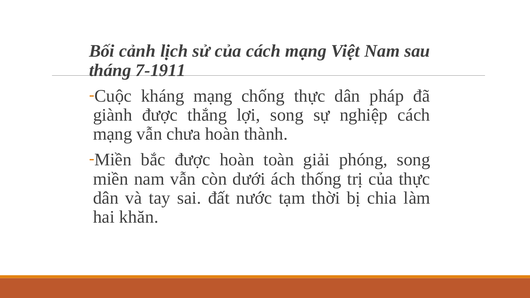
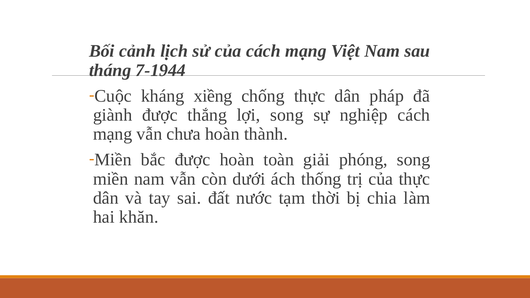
7-1911: 7-1911 -> 7-1944
kháng mạng: mạng -> xiềng
